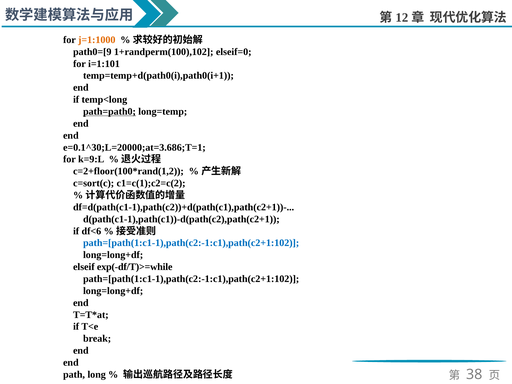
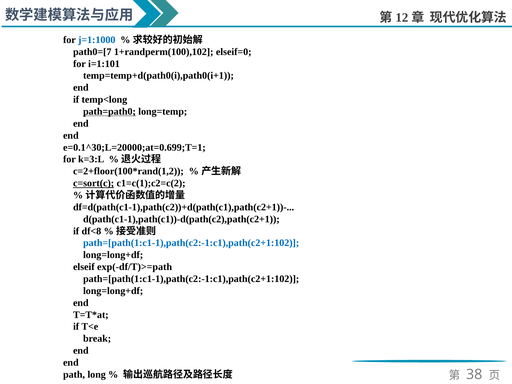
j=1:1000 colour: orange -> blue
path0=[9: path0=[9 -> path0=[7
e=0.1^30;L=20000;at=3.686;T=1: e=0.1^30;L=20000;at=3.686;T=1 -> e=0.1^30;L=20000;at=0.699;T=1
k=9:L: k=9:L -> k=3:L
c=sort(c underline: none -> present
df<6: df<6 -> df<8
exp(-df/T)>=while: exp(-df/T)>=while -> exp(-df/T)>=path
